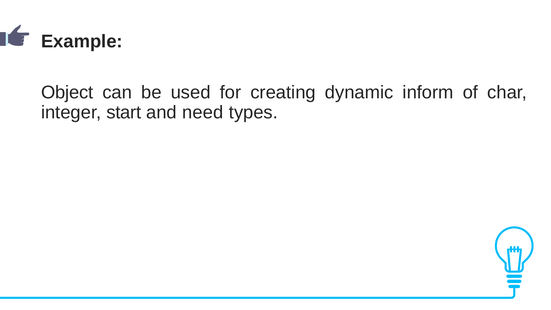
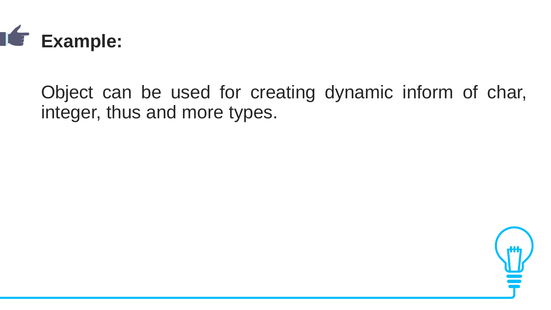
start: start -> thus
need: need -> more
